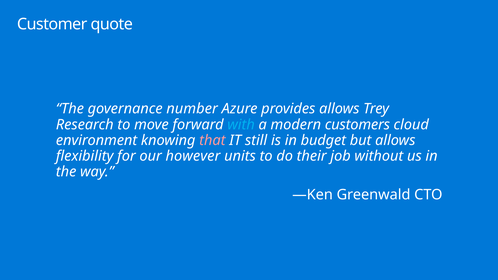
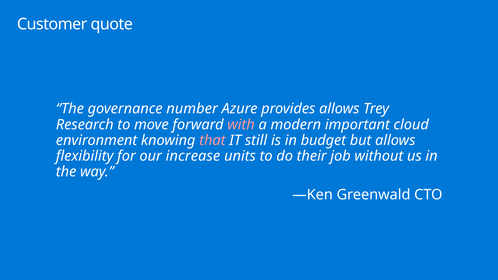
with colour: light blue -> pink
customers: customers -> important
however: however -> increase
